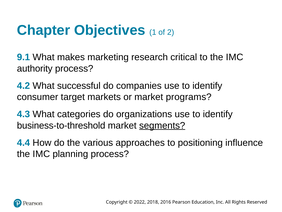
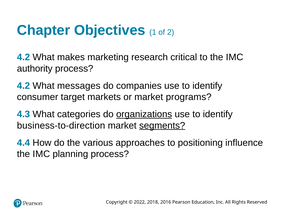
9.1 at (23, 57): 9.1 -> 4.2
successful: successful -> messages
organizations underline: none -> present
business-to-threshold: business-to-threshold -> business-to-direction
